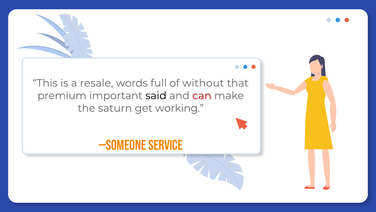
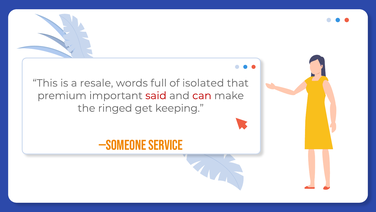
without: without -> isolated
said colour: black -> red
saturn: saturn -> ringed
working: working -> keeping
